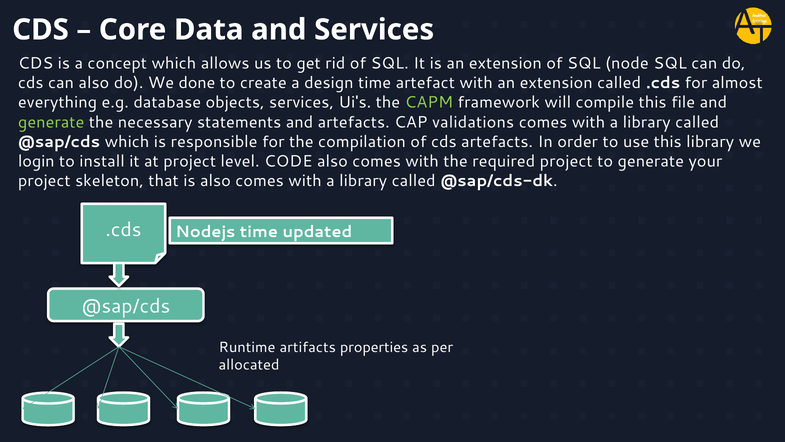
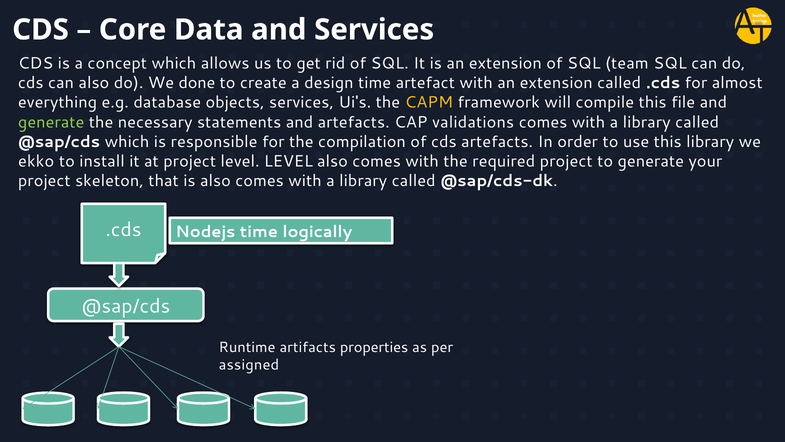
node: node -> team
CAPM colour: light green -> yellow
login: login -> ekko
level CODE: CODE -> LEVEL
updated: updated -> logically
allocated: allocated -> assigned
